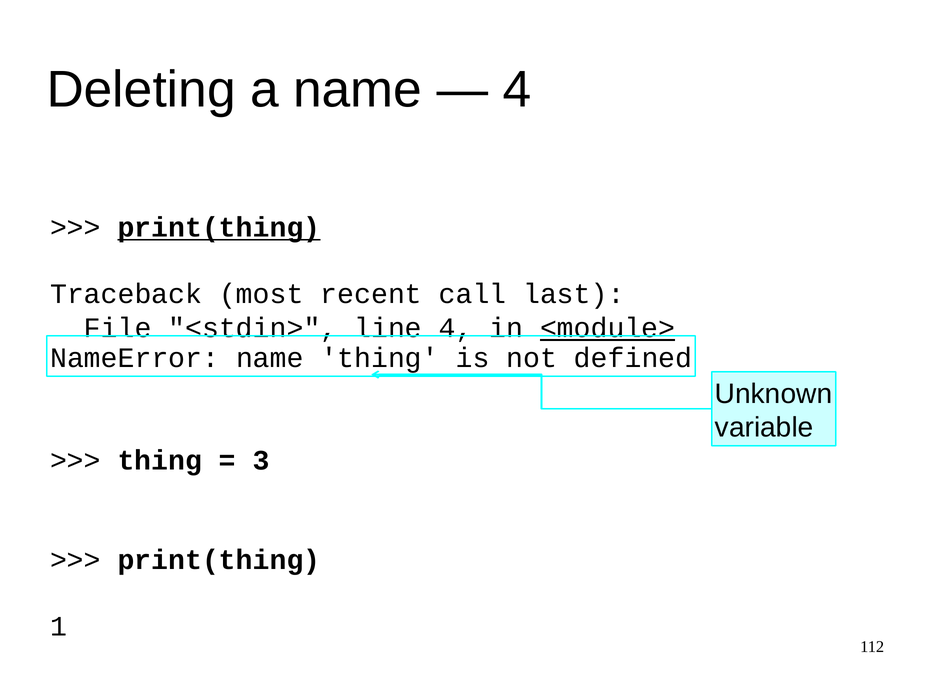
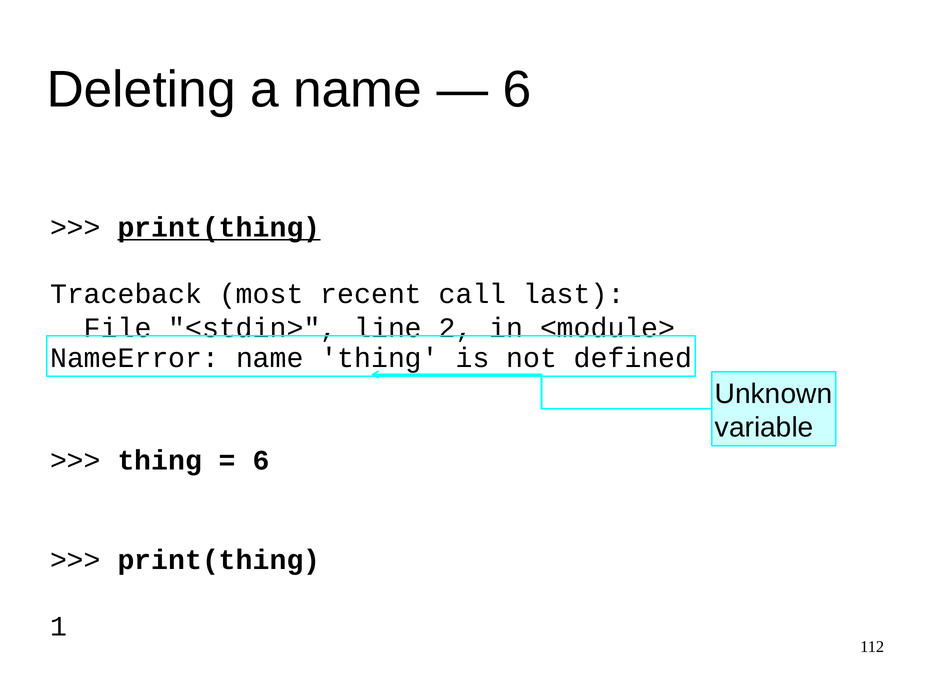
4 at (517, 90): 4 -> 6
line 4: 4 -> 2
<module> underline: present -> none
3 at (261, 460): 3 -> 6
